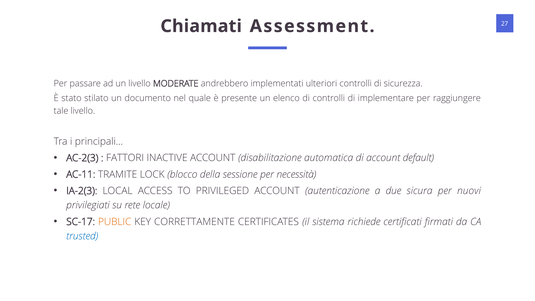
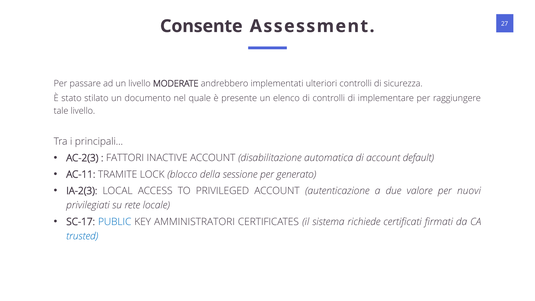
Chiamati: Chiamati -> Consente
necessità: necessità -> generato
sicura: sicura -> valore
PUBLIC colour: orange -> blue
CORRETTAMENTE: CORRETTAMENTE -> AMMINISTRATORI
